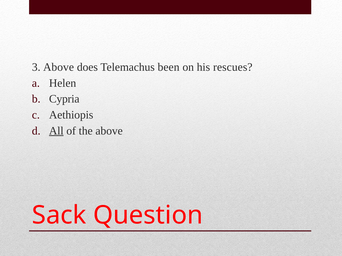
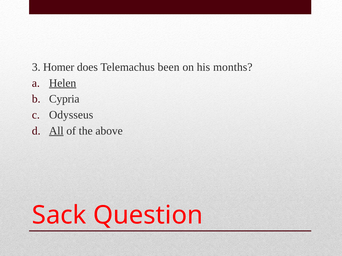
3 Above: Above -> Homer
rescues: rescues -> months
Helen underline: none -> present
Aethiopis: Aethiopis -> Odysseus
